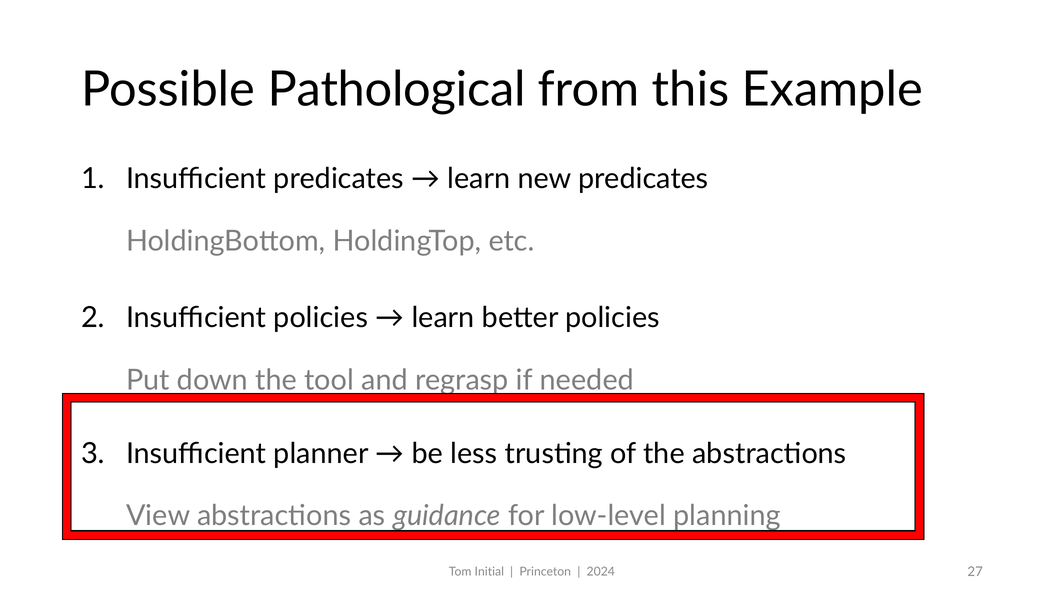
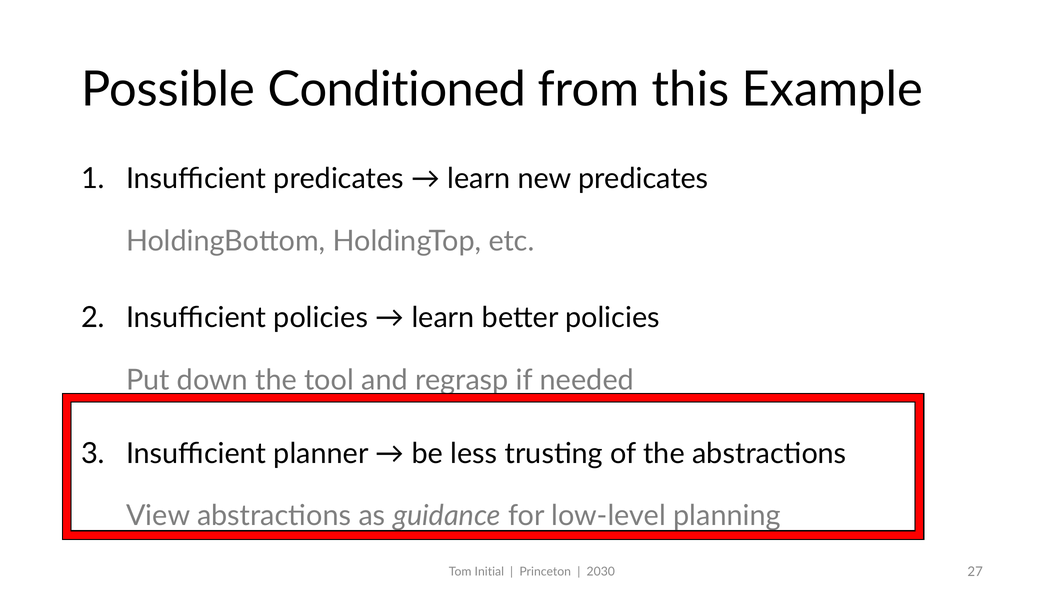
Pathological: Pathological -> Conditioned
2024: 2024 -> 2030
